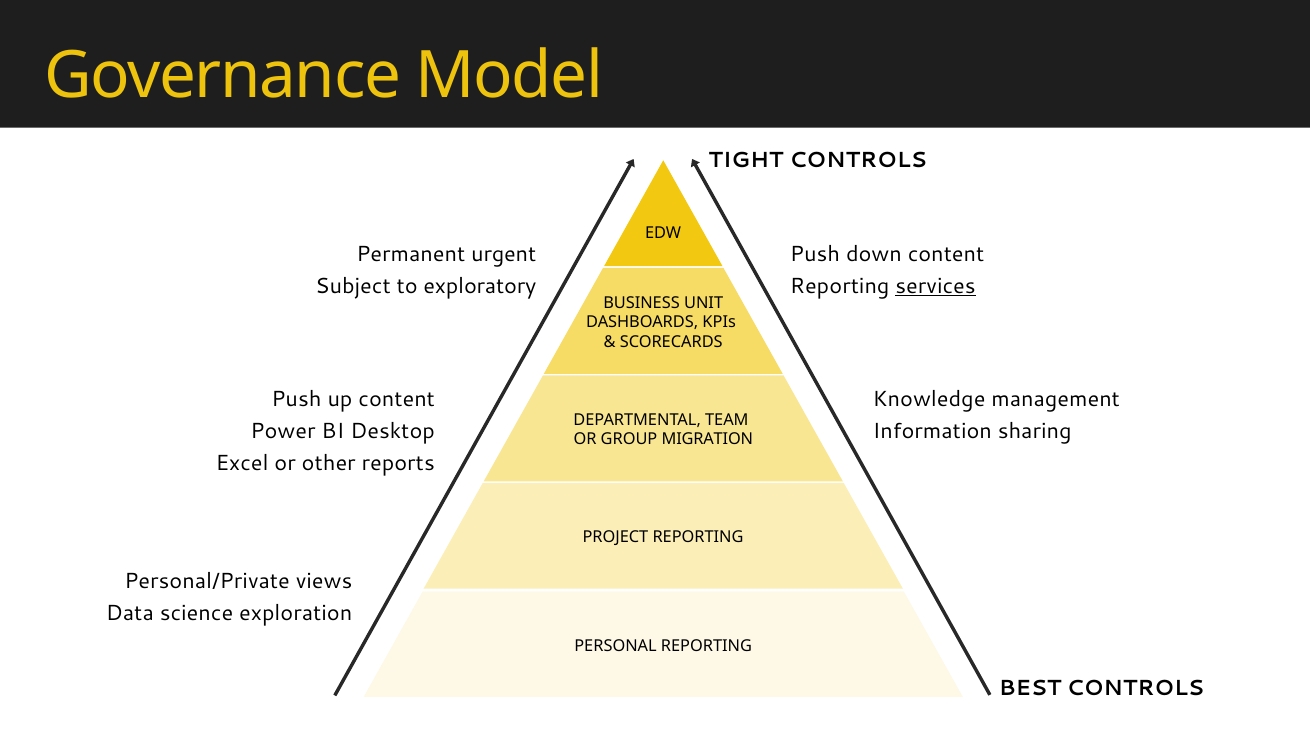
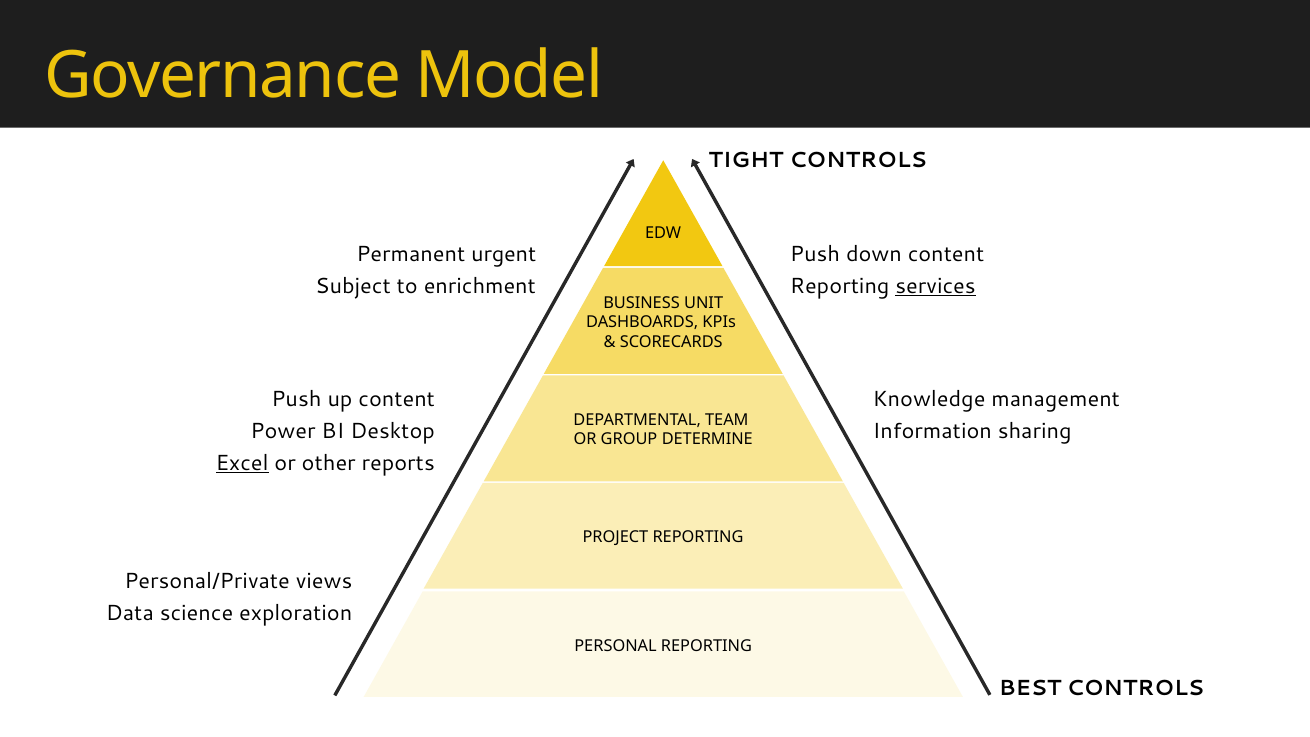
exploratory: exploratory -> enrichment
MIGRATION: MIGRATION -> DETERMINE
Excel underline: none -> present
